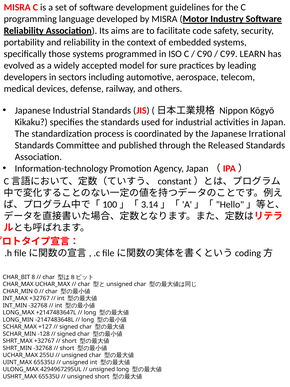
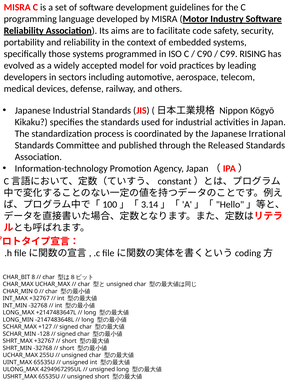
LEARN: LEARN -> RISING
sure: sure -> void
